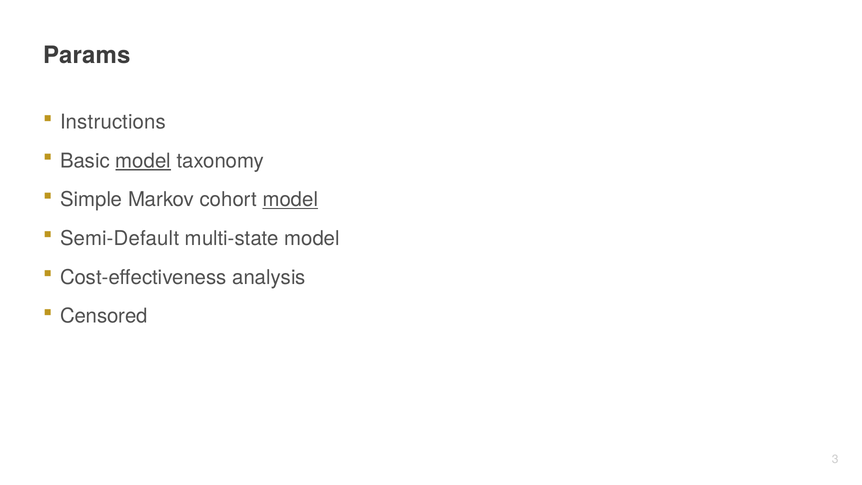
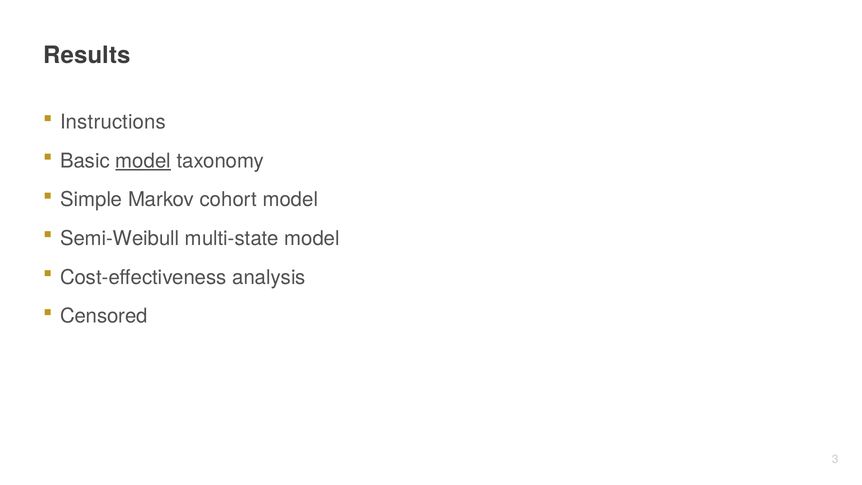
Params: Params -> Results
model at (290, 200) underline: present -> none
Semi-Default: Semi-Default -> Semi-Weibull
